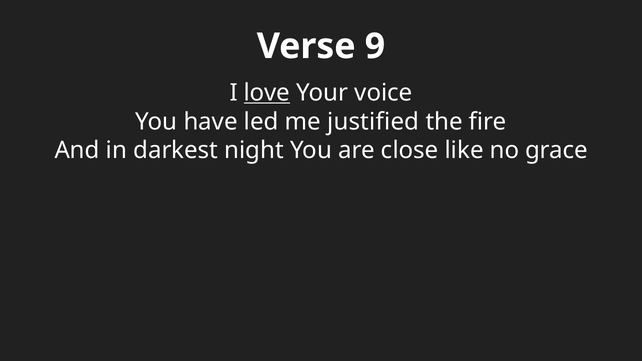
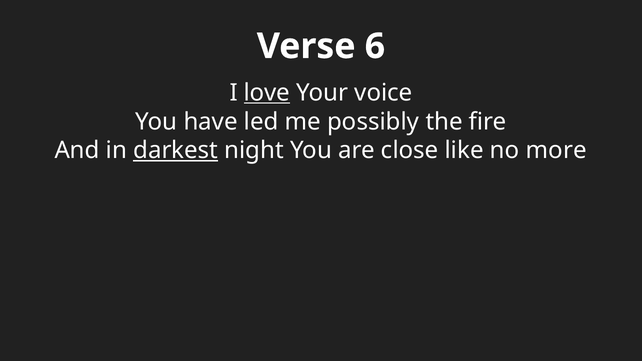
9: 9 -> 6
justified: justified -> possibly
darkest underline: none -> present
grace: grace -> more
